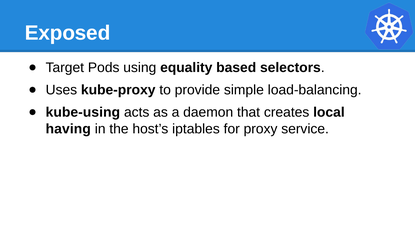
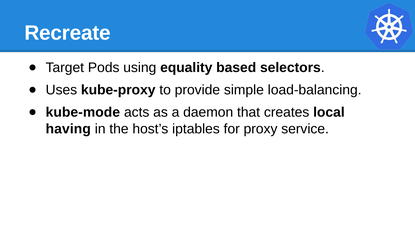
Exposed: Exposed -> Recreate
kube-using: kube-using -> kube-mode
